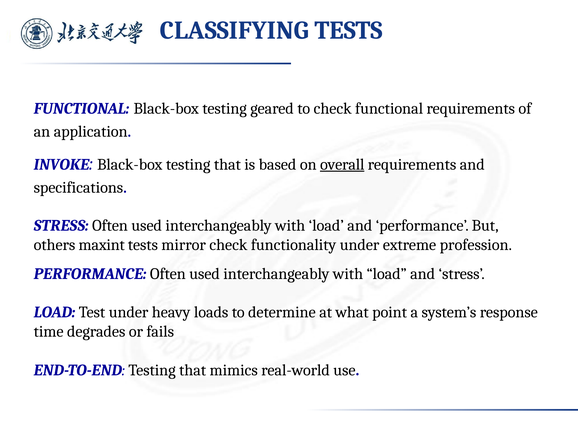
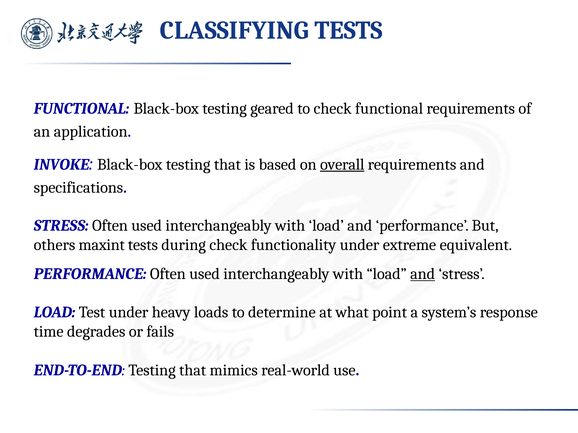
mirror: mirror -> during
profession: profession -> equivalent
and at (423, 274) underline: none -> present
